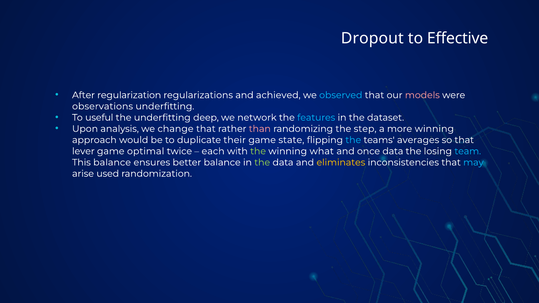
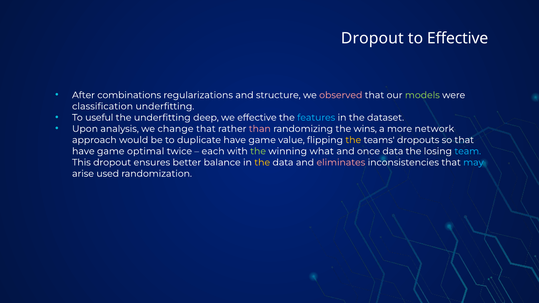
regularization: regularization -> combinations
achieved: achieved -> structure
observed colour: light blue -> pink
models colour: pink -> light green
observations: observations -> classification
we network: network -> effective
step: step -> wins
more winning: winning -> network
duplicate their: their -> have
state: state -> value
the at (353, 140) colour: light blue -> yellow
averages: averages -> dropouts
lever at (83, 151): lever -> have
This balance: balance -> dropout
the at (262, 163) colour: light green -> yellow
eliminates colour: yellow -> pink
